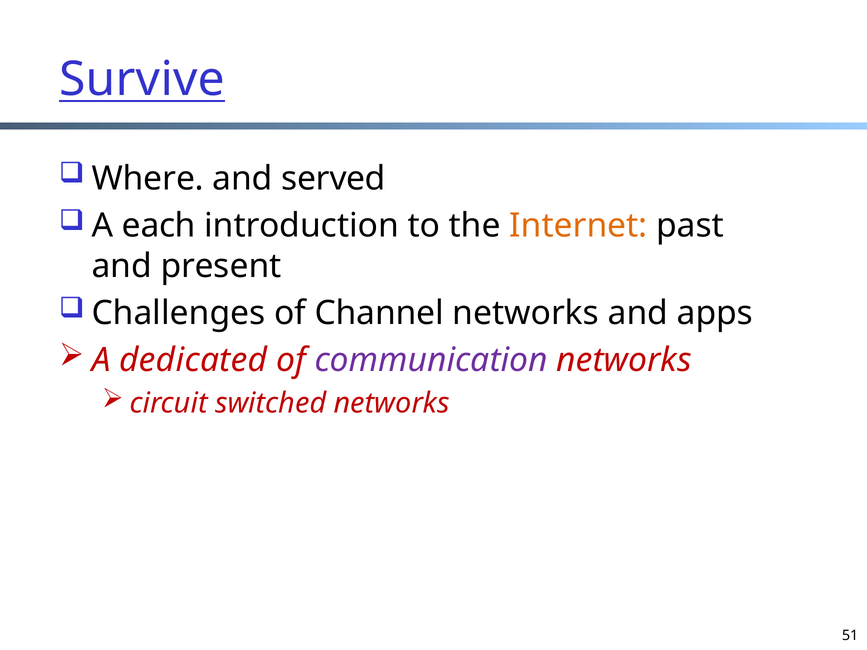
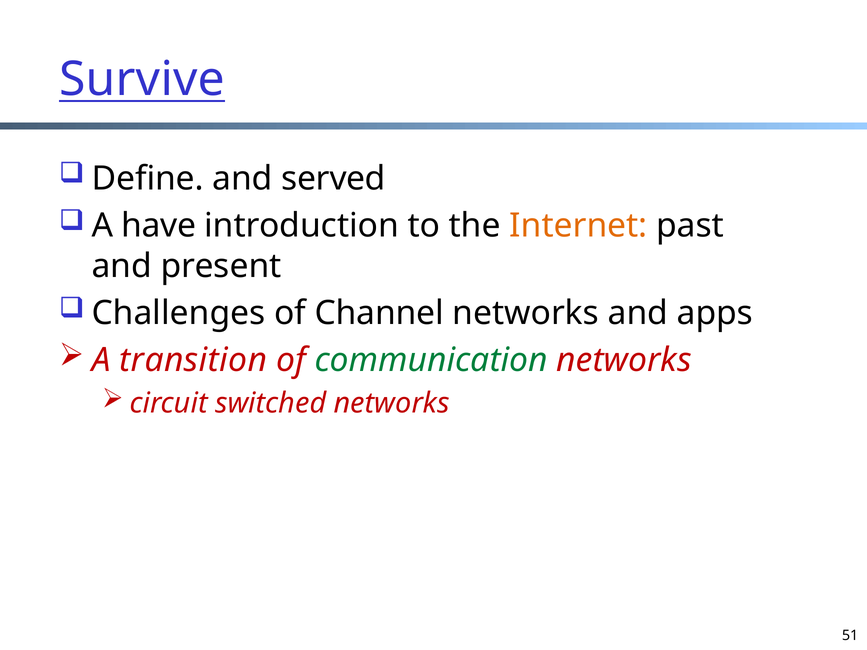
Where: Where -> Define
each: each -> have
dedicated: dedicated -> transition
communication colour: purple -> green
